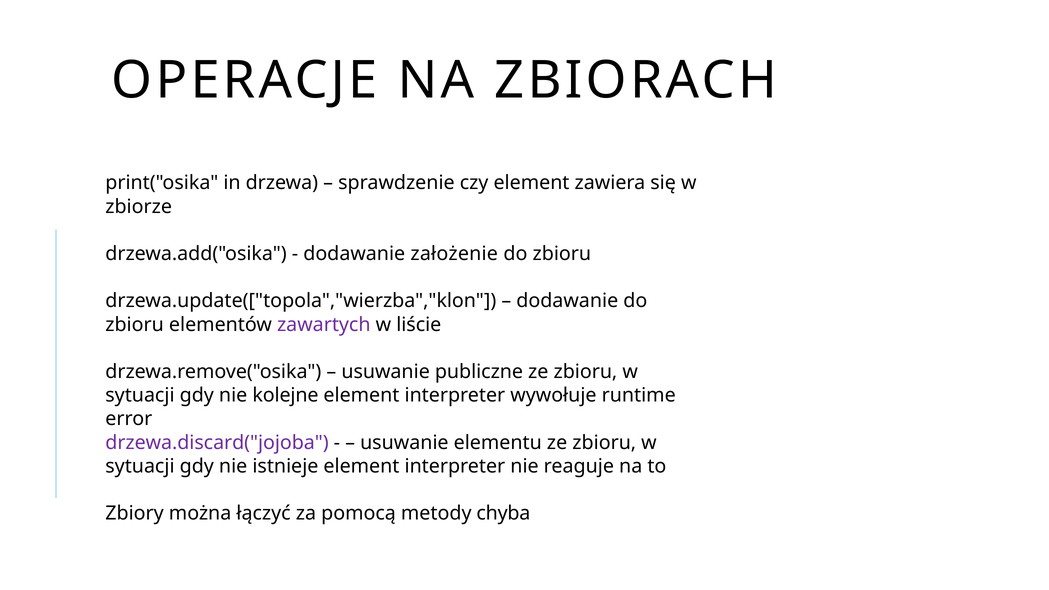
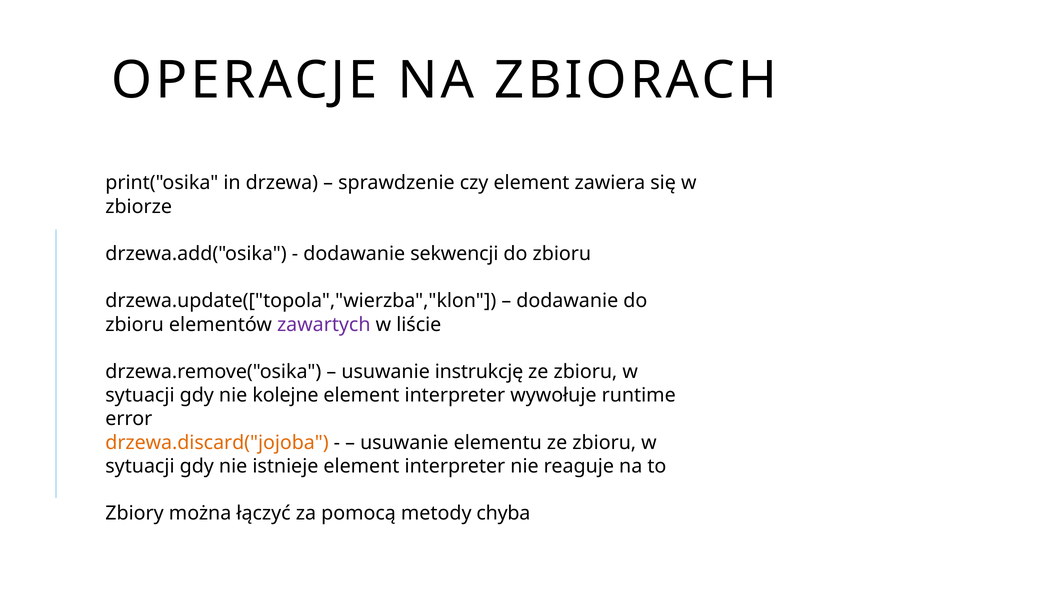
założenie: założenie -> sekwencji
publiczne: publiczne -> instrukcję
drzewa.discard("jojoba colour: purple -> orange
